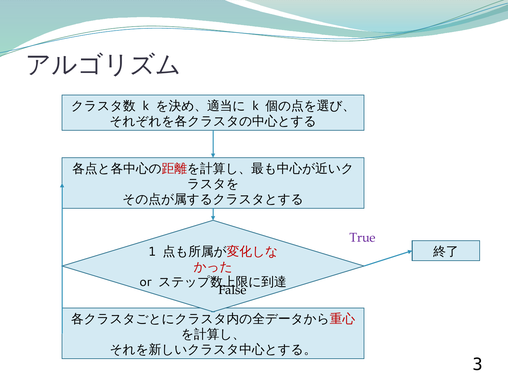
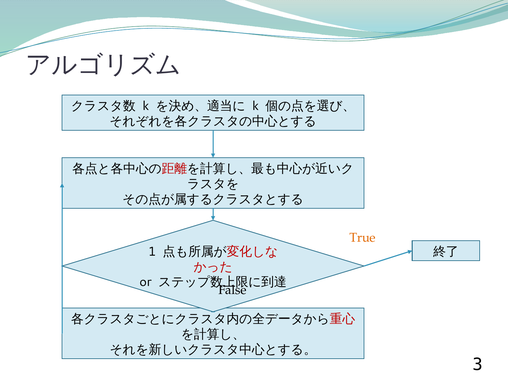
True colour: purple -> orange
